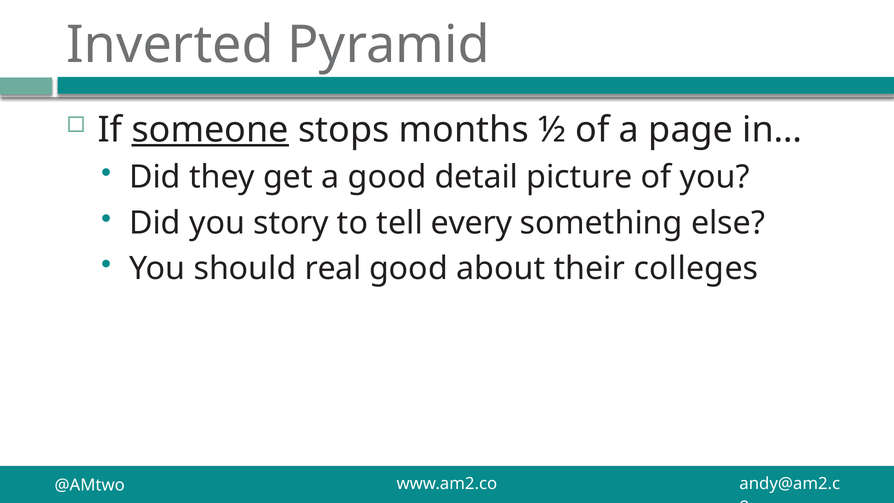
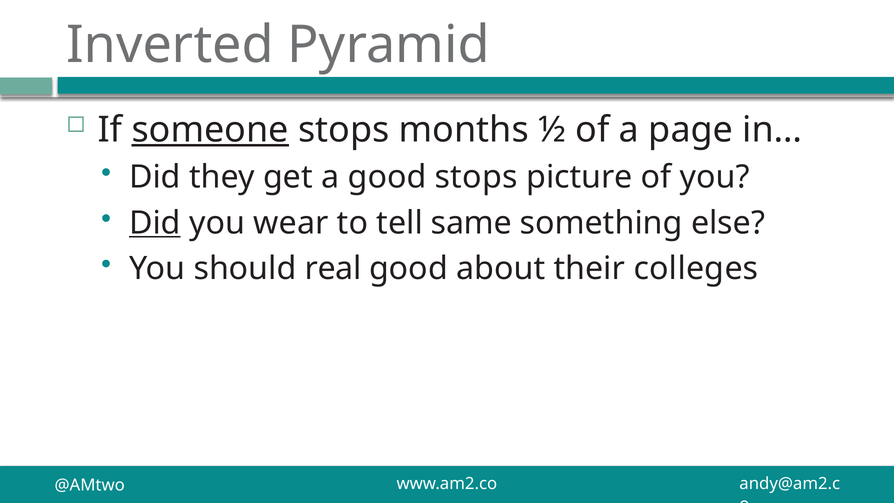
good detail: detail -> stops
Did at (155, 223) underline: none -> present
story: story -> wear
every: every -> same
